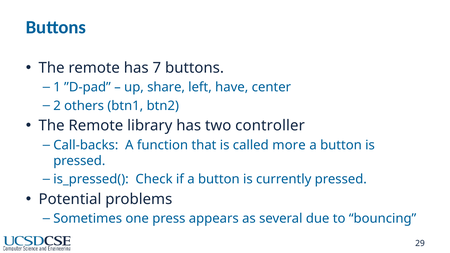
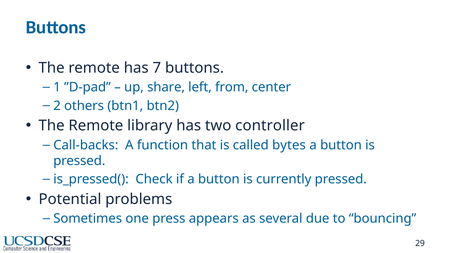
have: have -> from
more: more -> bytes
